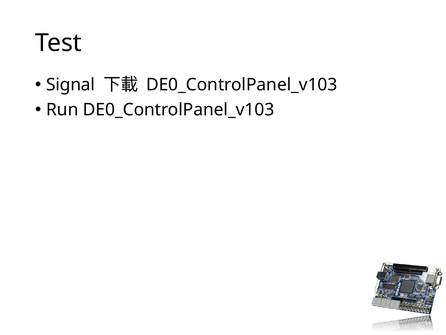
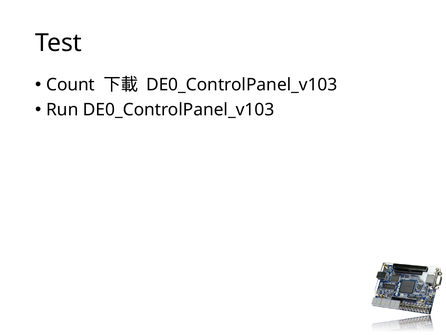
Signal: Signal -> Count
